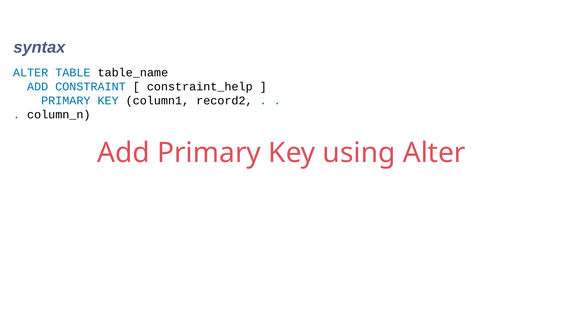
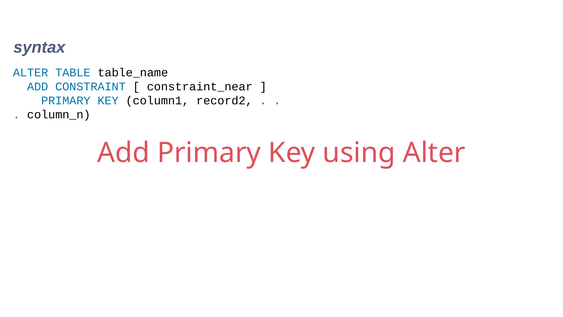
constraint_help: constraint_help -> constraint_near
